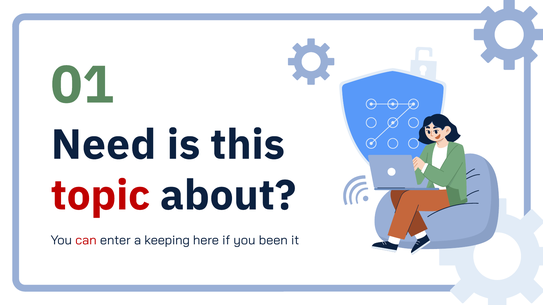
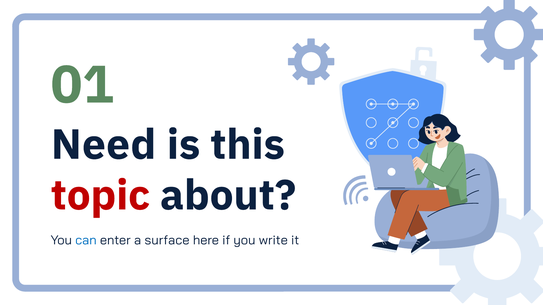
can colour: red -> blue
keeping: keeping -> surface
been: been -> write
